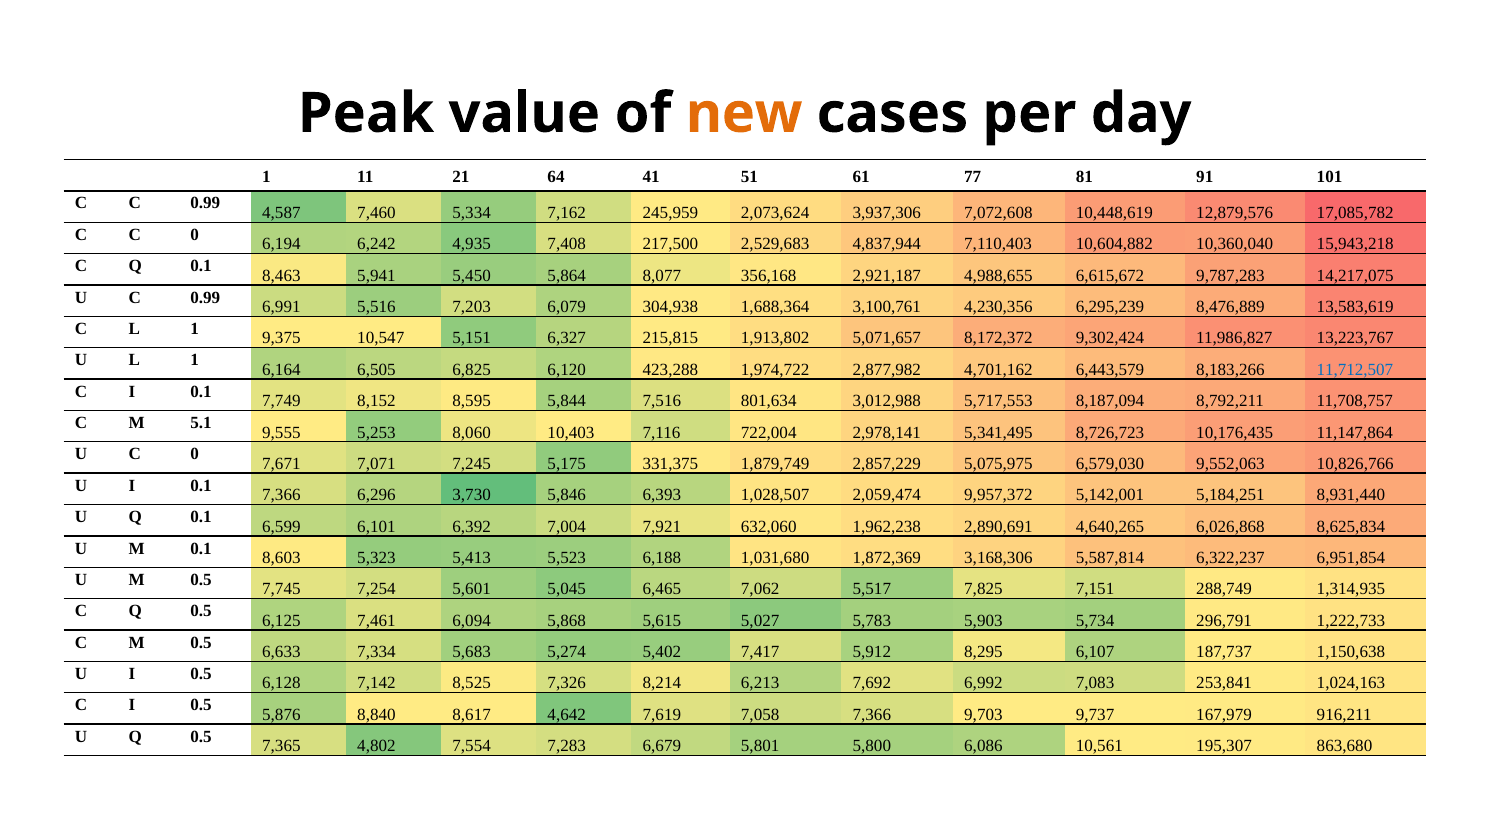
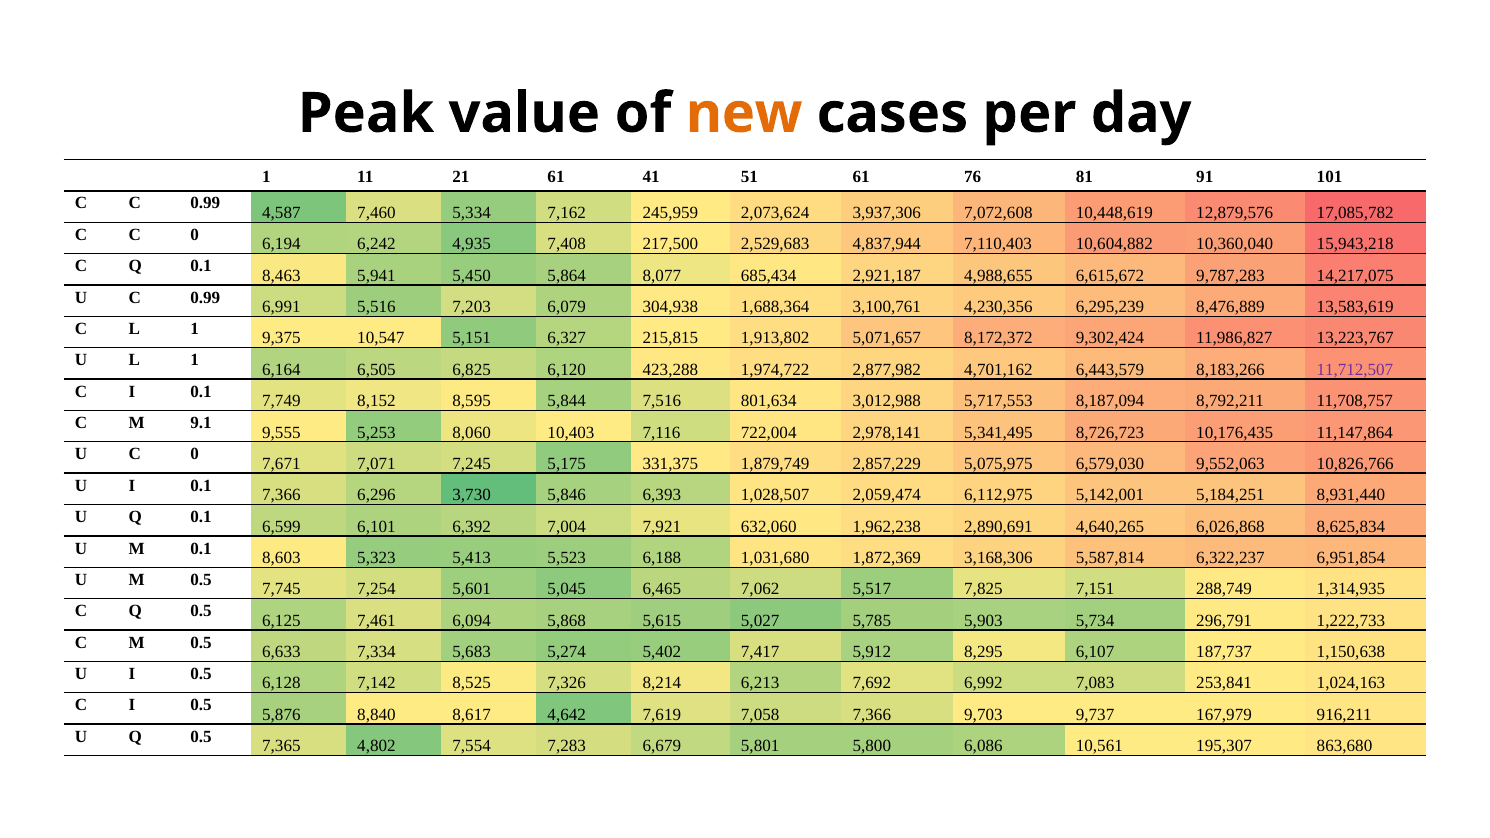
21 64: 64 -> 61
77: 77 -> 76
356,168: 356,168 -> 685,434
11,712,507 colour: blue -> purple
5.1: 5.1 -> 9.1
9,957,372: 9,957,372 -> 6,112,975
5,783: 5,783 -> 5,785
